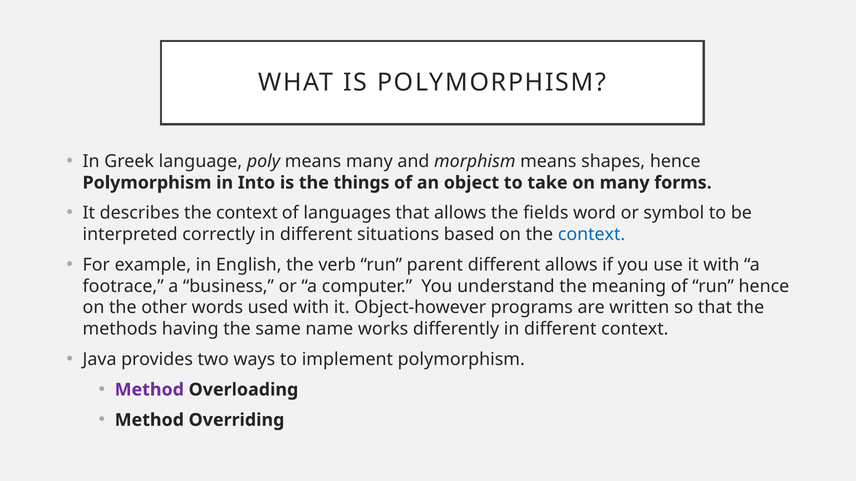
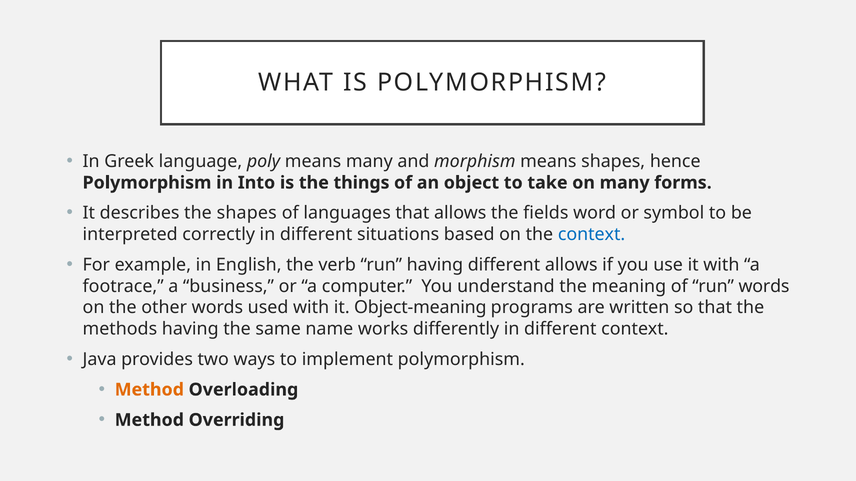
describes the context: context -> shapes
run parent: parent -> having
run hence: hence -> words
Object-however: Object-however -> Object-meaning
Method at (149, 390) colour: purple -> orange
